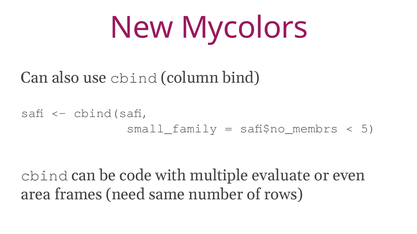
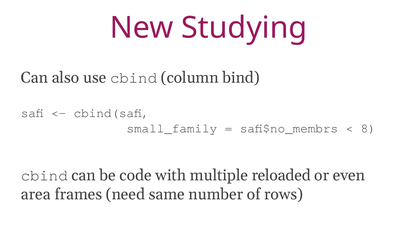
Mycolors: Mycolors -> Studying
5: 5 -> 8
evaluate: evaluate -> reloaded
